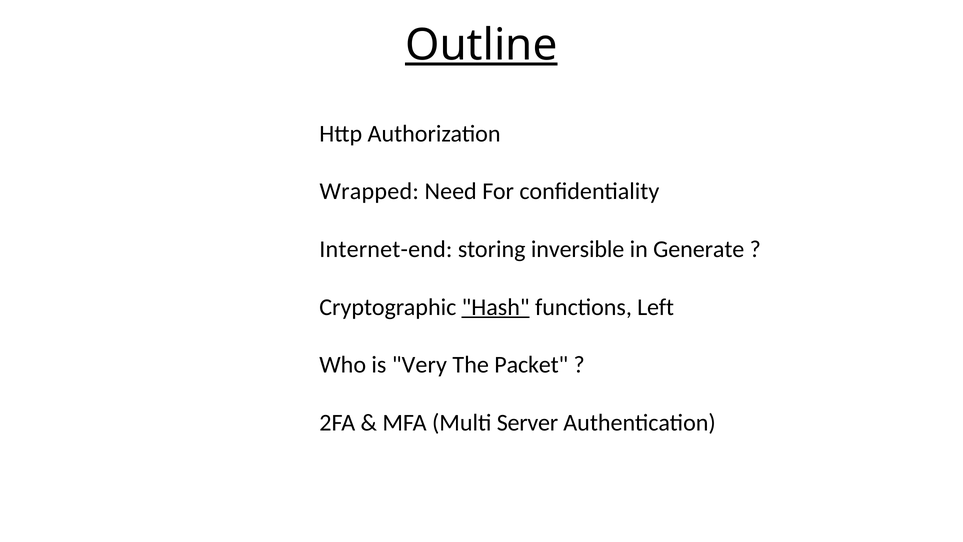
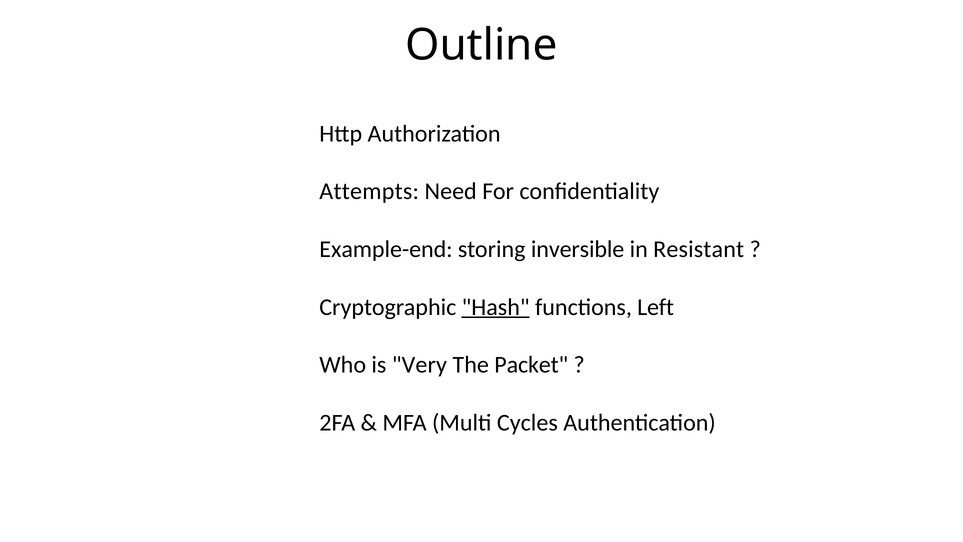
Outline underline: present -> none
Wrapped: Wrapped -> Attempts
Internet-end: Internet-end -> Example-end
Generate: Generate -> Resistant
Server: Server -> Cycles
